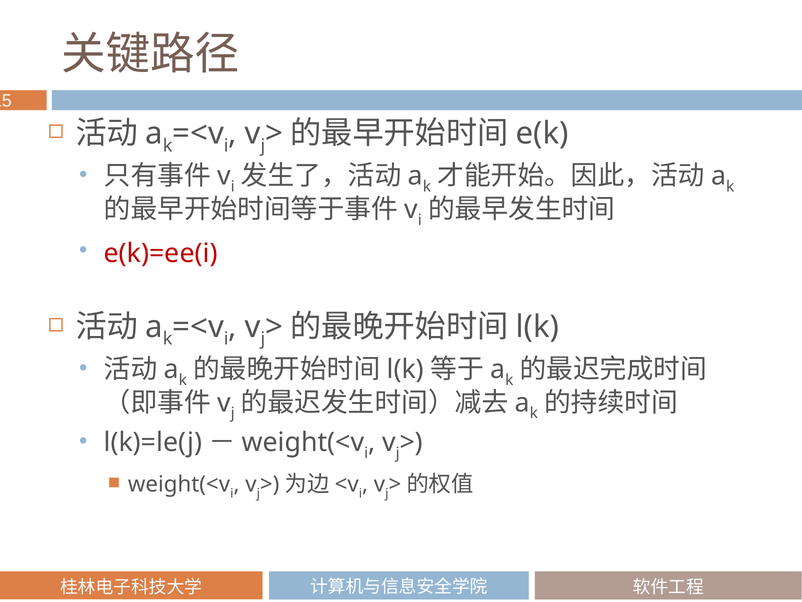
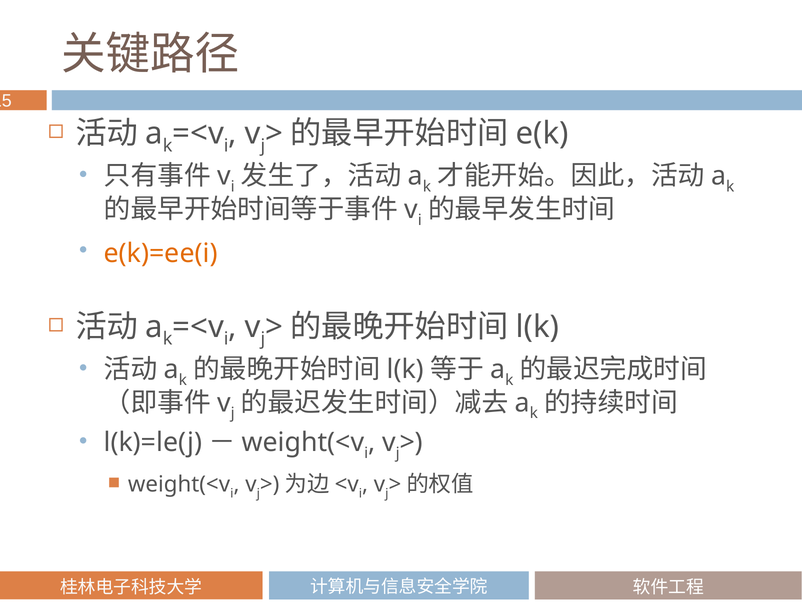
e(k)=ee(i colour: red -> orange
